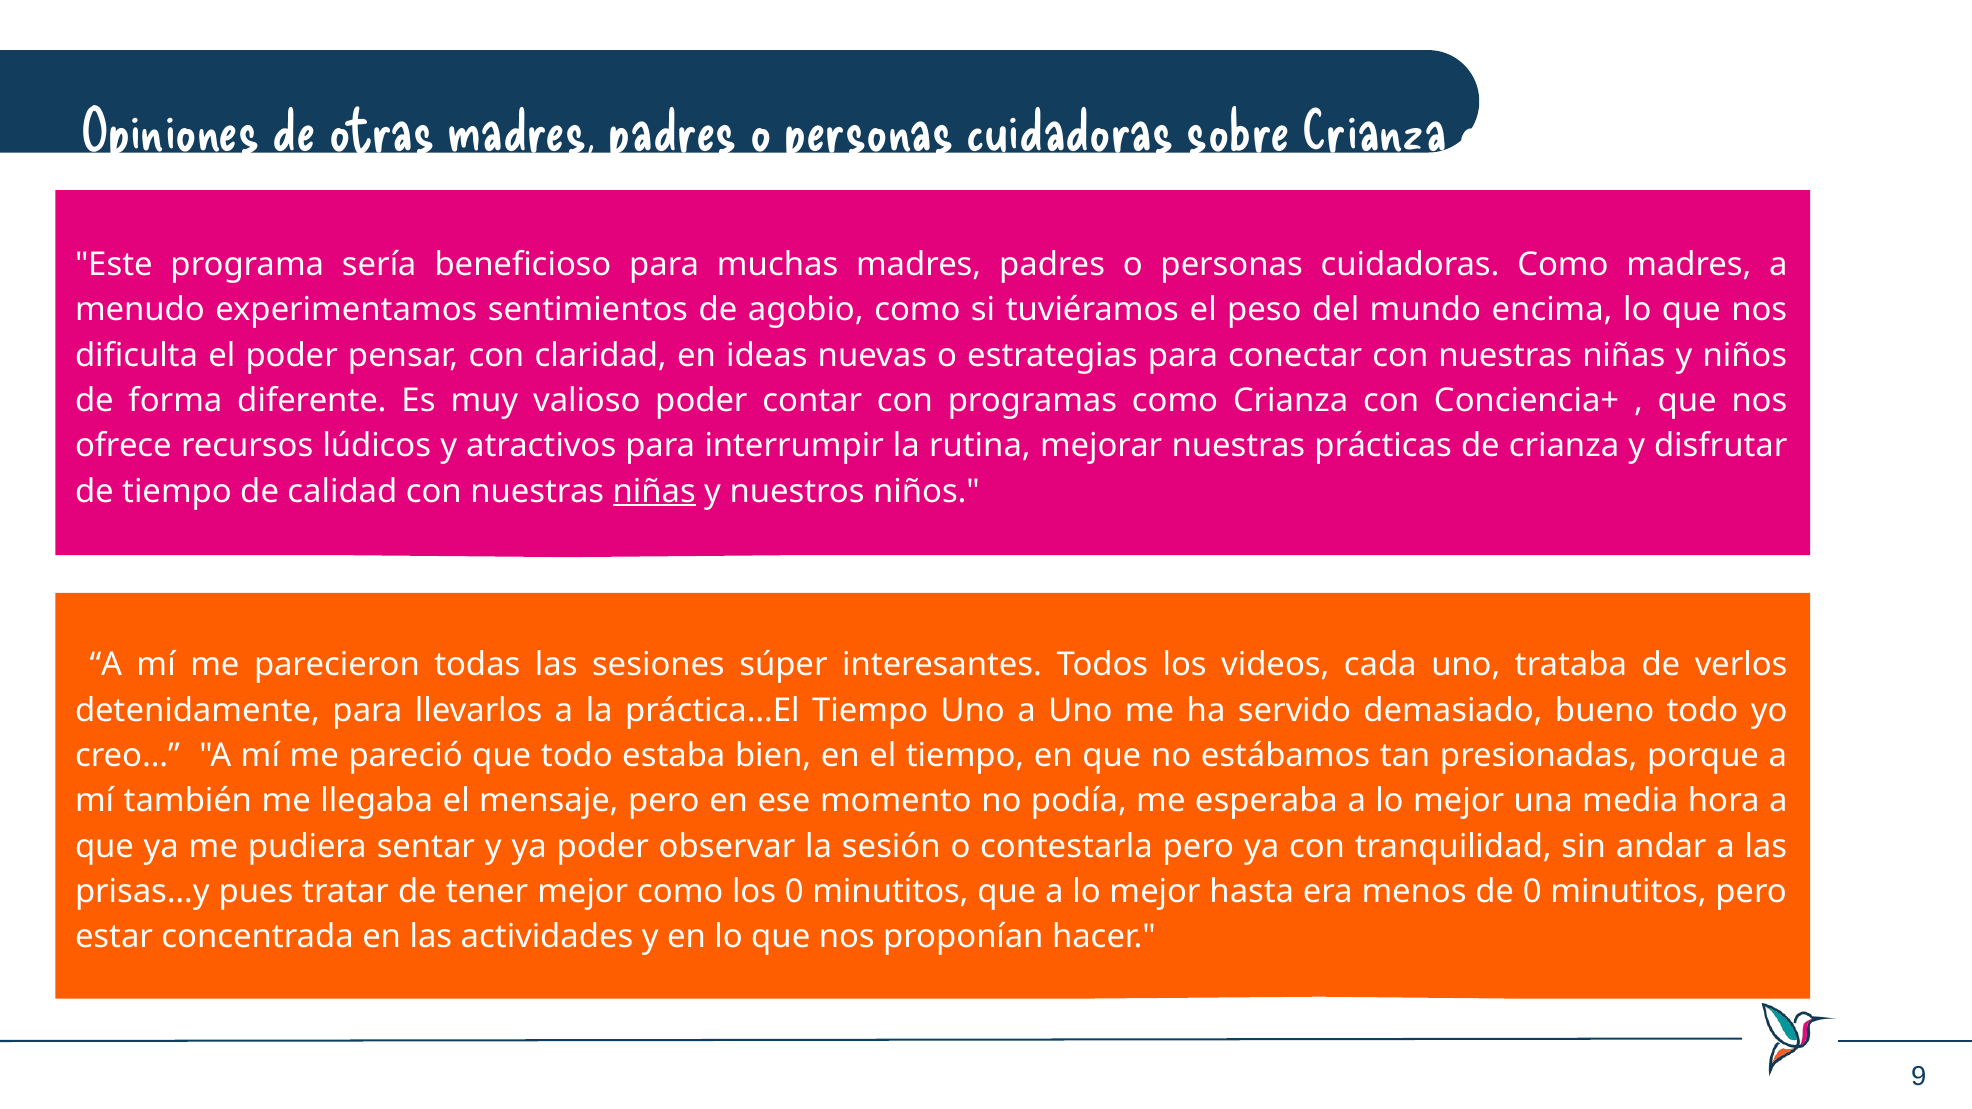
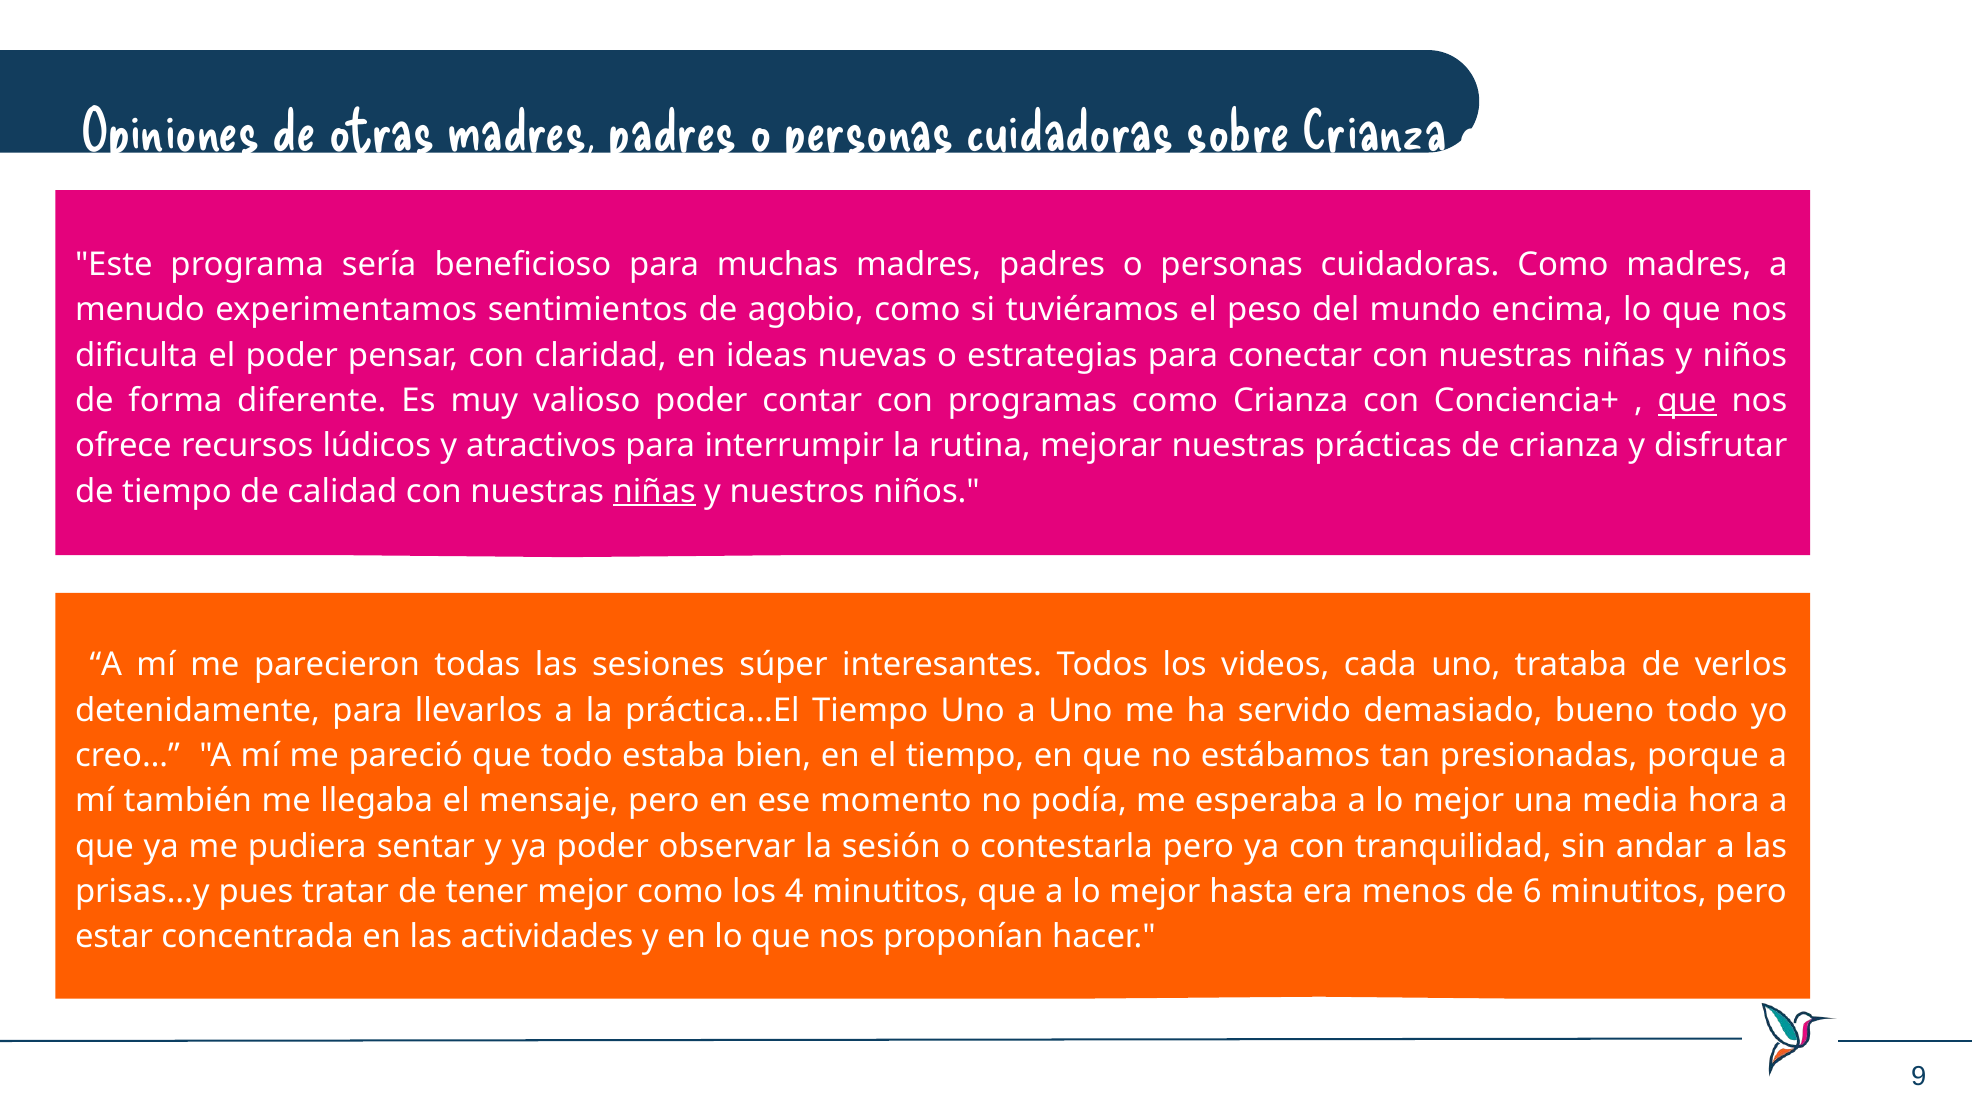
que at (1687, 401) underline: none -> present
los 0: 0 -> 4
de 0: 0 -> 6
